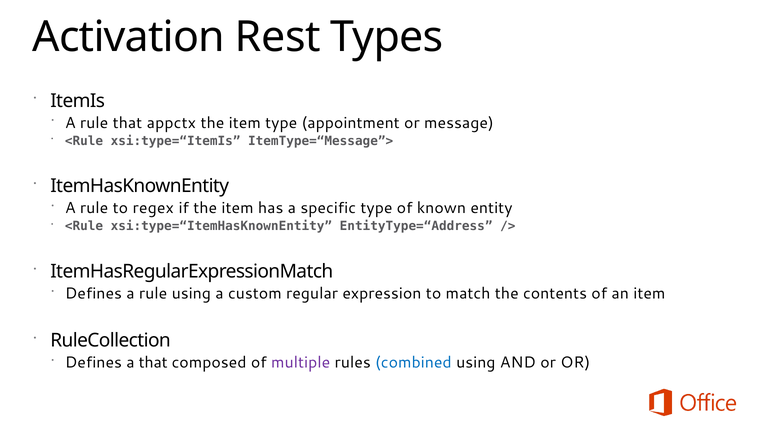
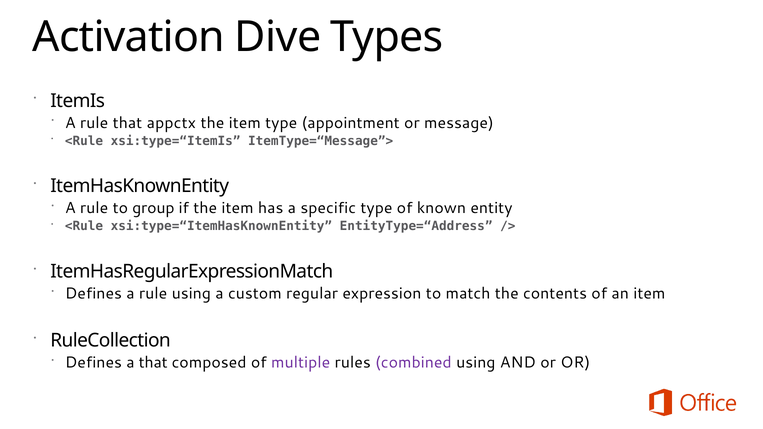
Rest: Rest -> Dive
regex: regex -> group
combined colour: blue -> purple
